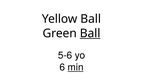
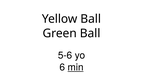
Ball at (90, 33) underline: present -> none
